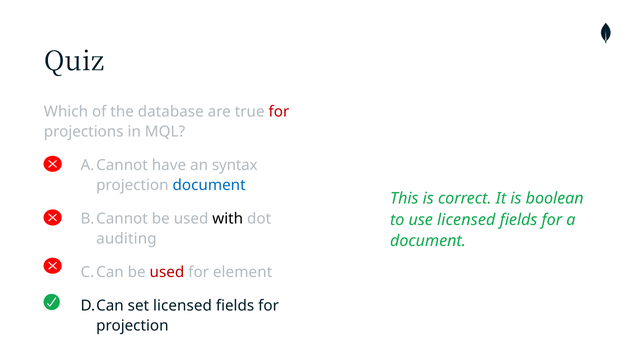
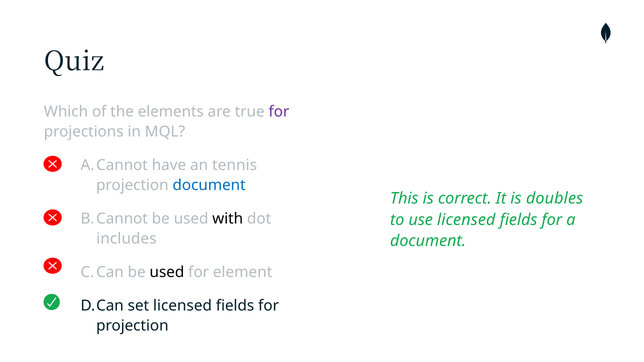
database: database -> elements
for at (279, 112) colour: red -> purple
syntax: syntax -> tennis
boolean: boolean -> doubles
auditing: auditing -> includes
used at (167, 272) colour: red -> black
